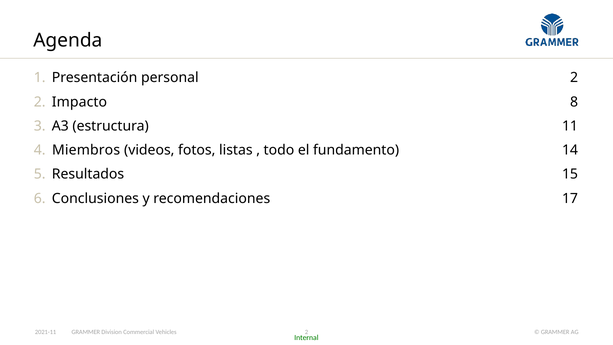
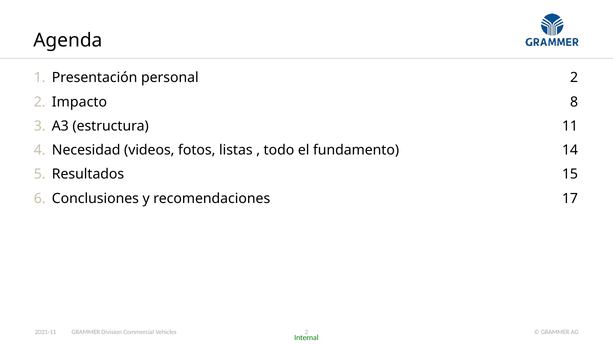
Miembros: Miembros -> Necesidad
